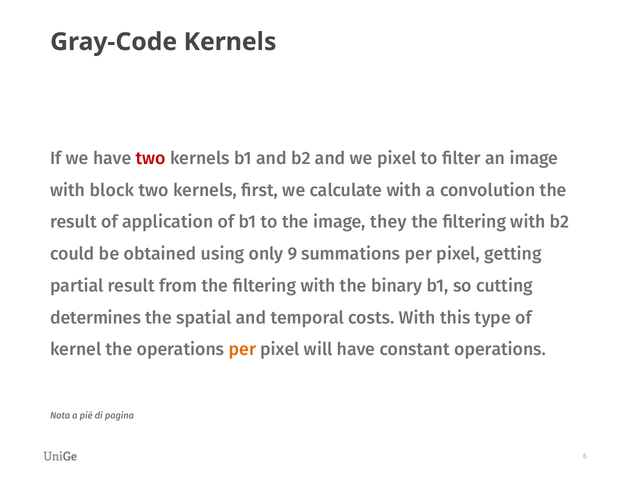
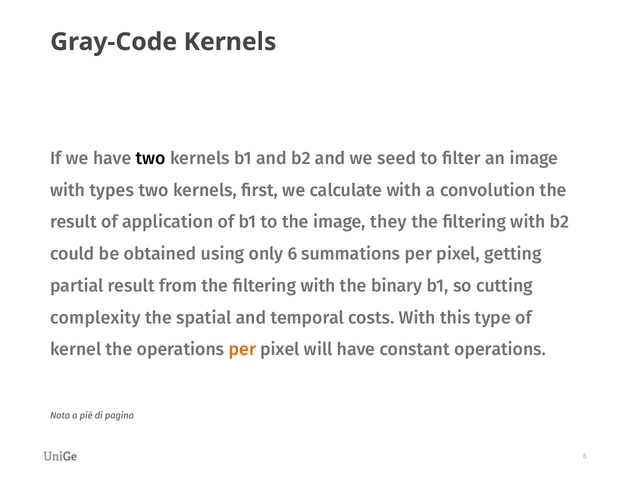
two at (151, 158) colour: red -> black
we pixel: pixel -> seed
block: block -> types
only 9: 9 -> 6
determines: determines -> complexity
